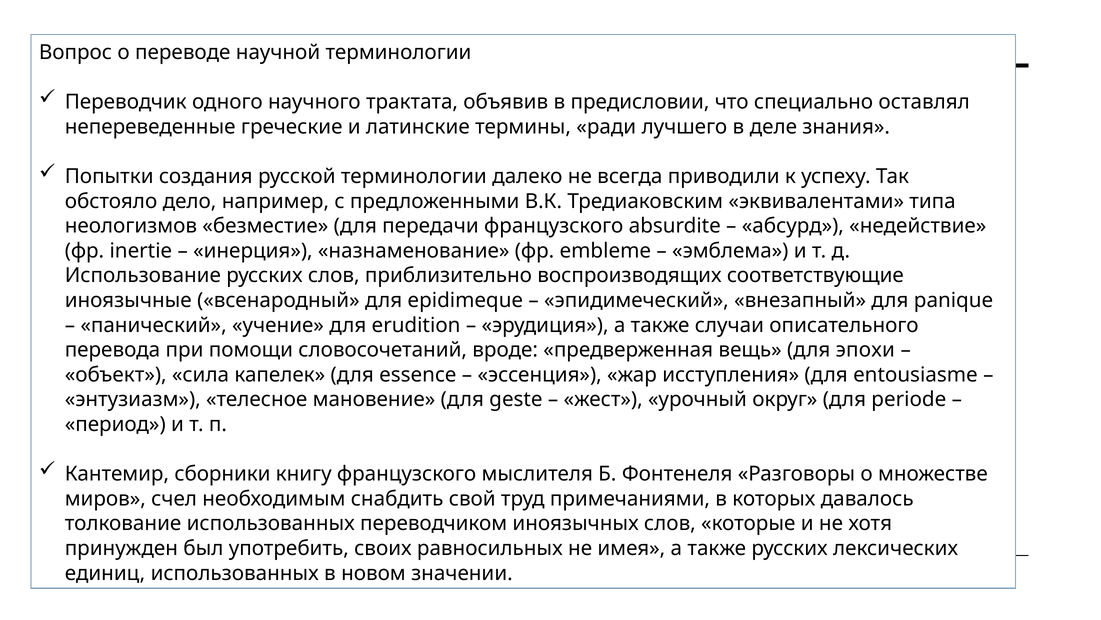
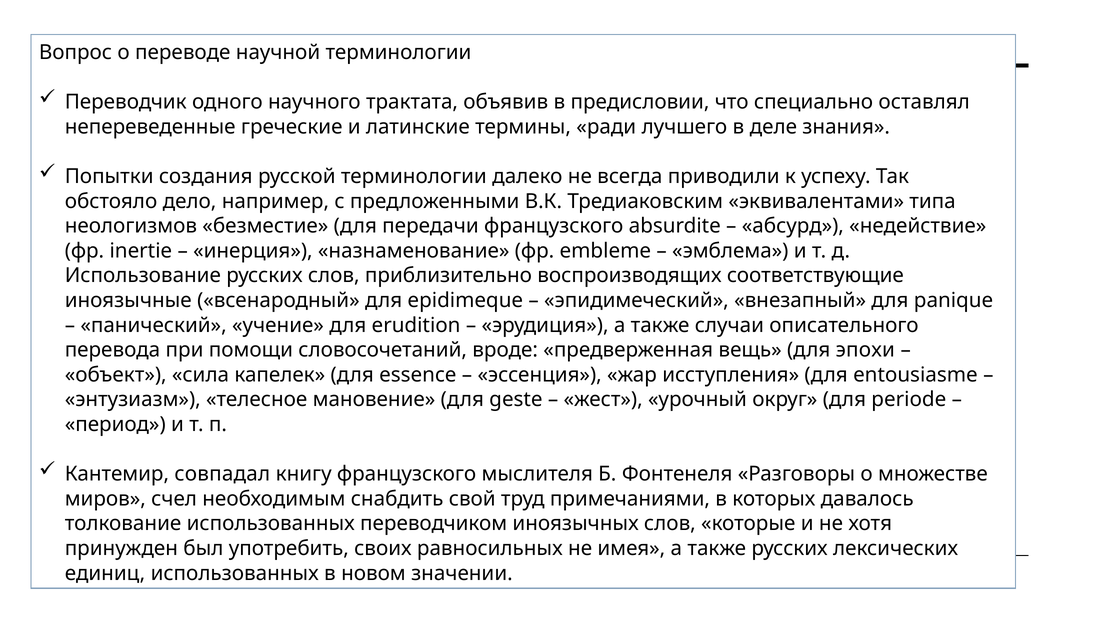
сборники: сборники -> совпадал
